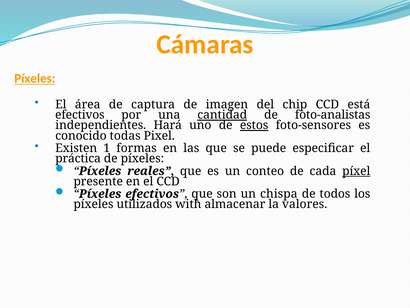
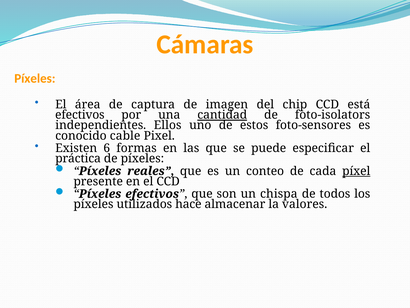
Píxeles at (35, 78) underline: present -> none
foto-analistas: foto-analistas -> foto-isolators
Hará: Hará -> Ellos
estos underline: present -> none
todas: todas -> cable
1: 1 -> 6
with: with -> hace
